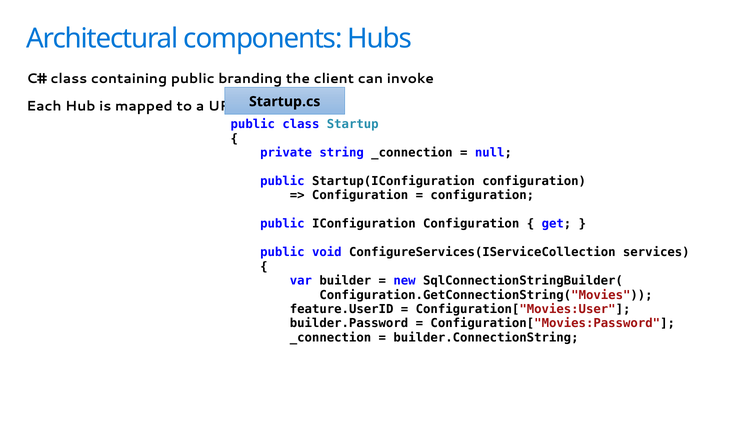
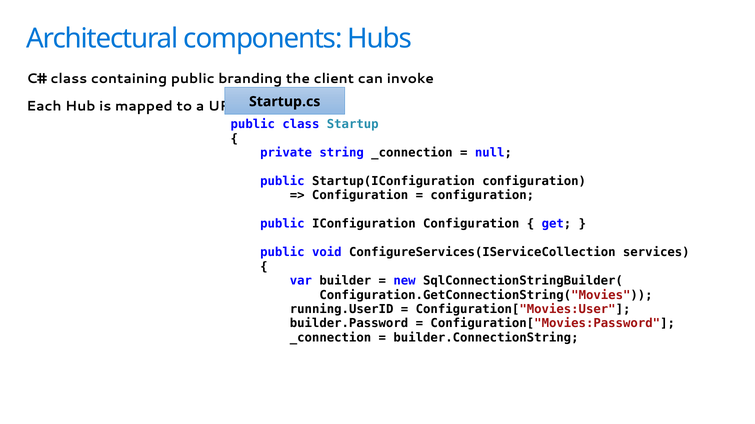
feature.UserID: feature.UserID -> running.UserID
